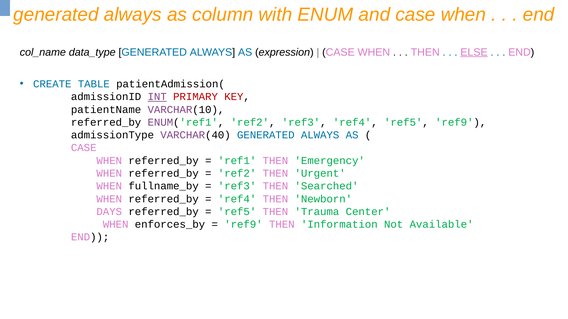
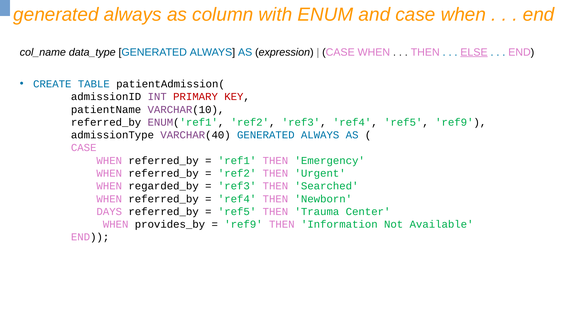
INT underline: present -> none
fullname_by: fullname_by -> regarded_by
enforces_by: enforces_by -> provides_by
